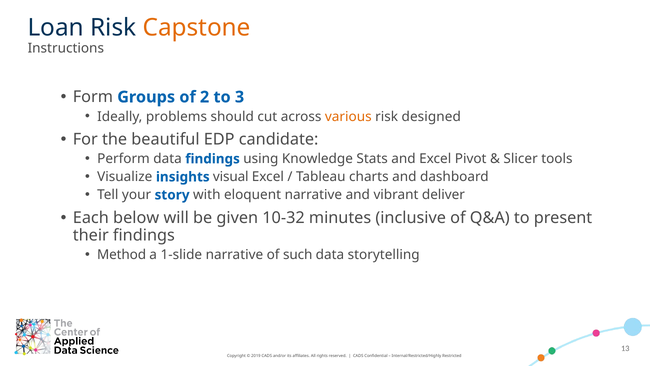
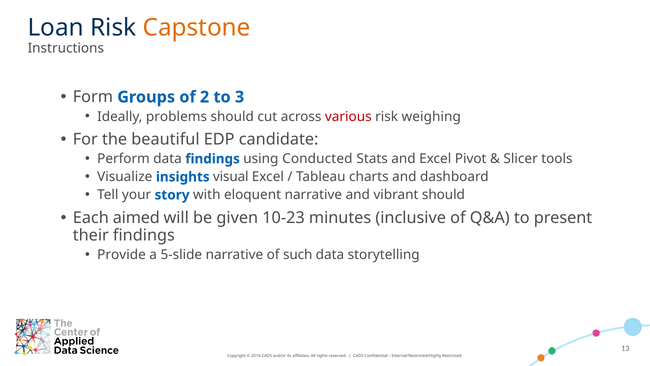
various colour: orange -> red
designed: designed -> weighing
Knowledge: Knowledge -> Conducted
vibrant deliver: deliver -> should
below: below -> aimed
10-32: 10-32 -> 10-23
Method: Method -> Provide
1-slide: 1-slide -> 5-slide
